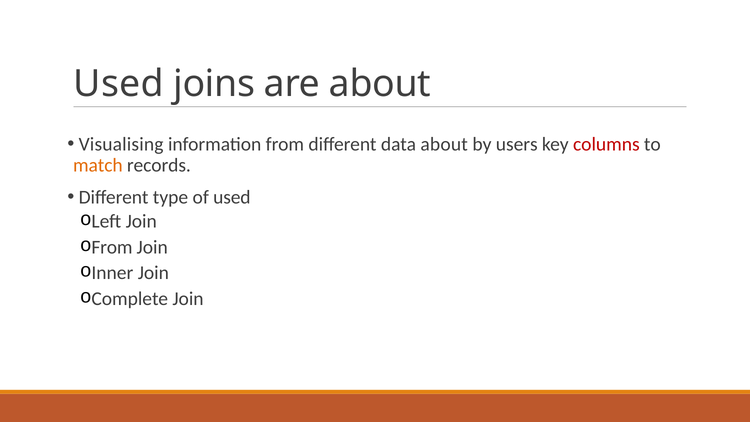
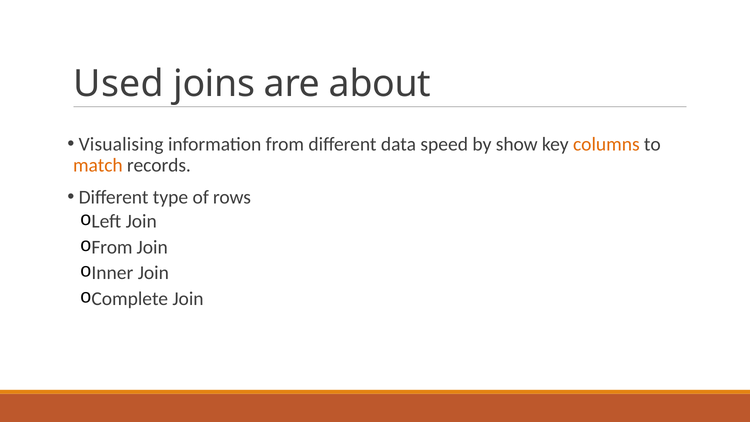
data about: about -> speed
users: users -> show
columns colour: red -> orange
of used: used -> rows
